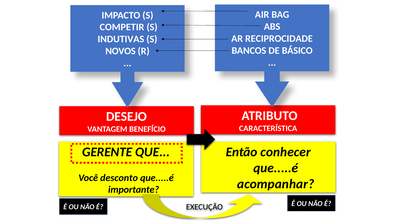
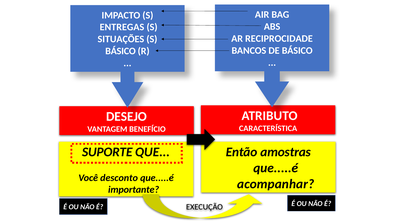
COMPETIR: COMPETIR -> ENTREGAS
INDUTIVAS: INDUTIVAS -> SITUAÇÕES
NOVOS at (121, 51): NOVOS -> BÁSICO
GERENTE: GERENTE -> SUPORTE
conhecer: conhecer -> amostras
